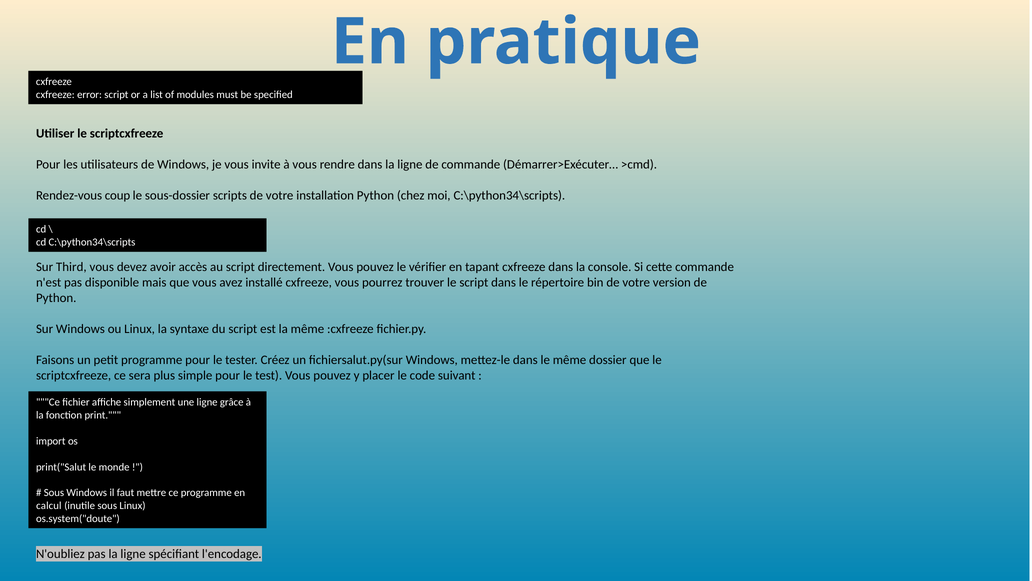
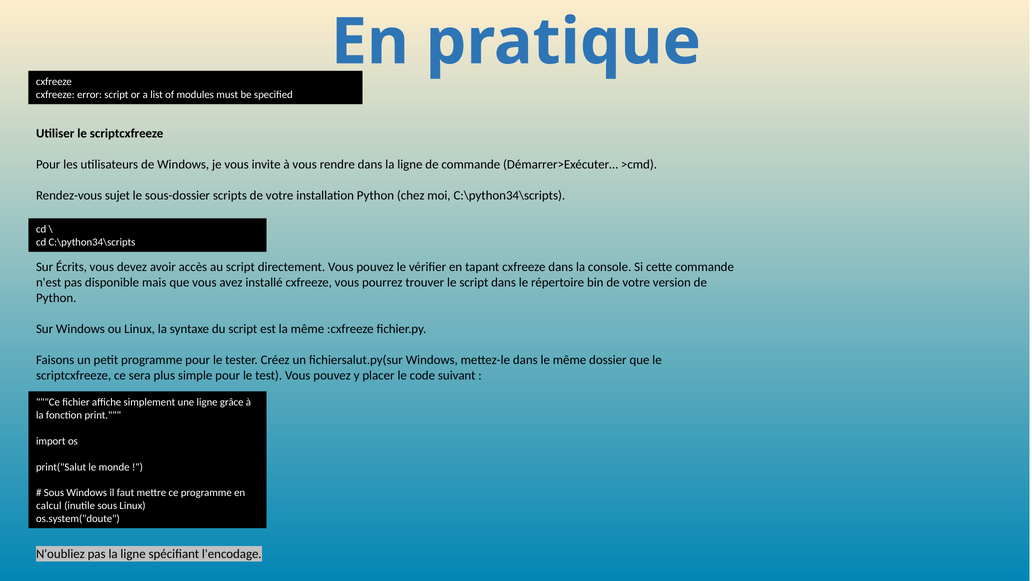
coup: coup -> sujet
Third: Third -> Écrits
